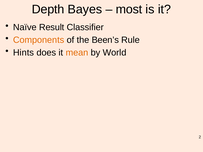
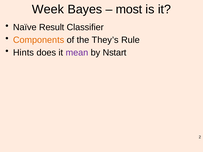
Depth: Depth -> Week
Been’s: Been’s -> They’s
mean colour: orange -> purple
World: World -> Nstart
